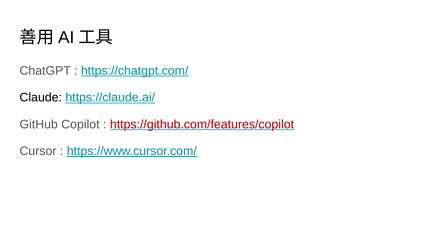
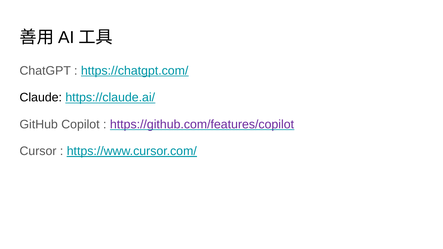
https://github.com/features/copilot colour: red -> purple
